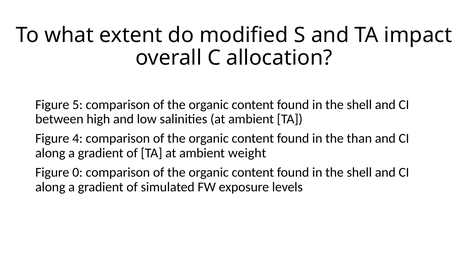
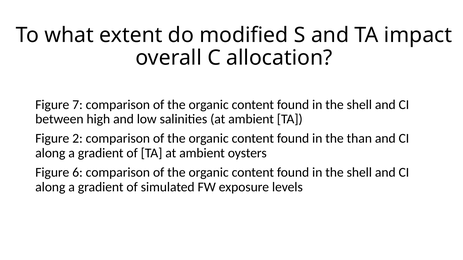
5: 5 -> 7
4: 4 -> 2
weight: weight -> oysters
0: 0 -> 6
